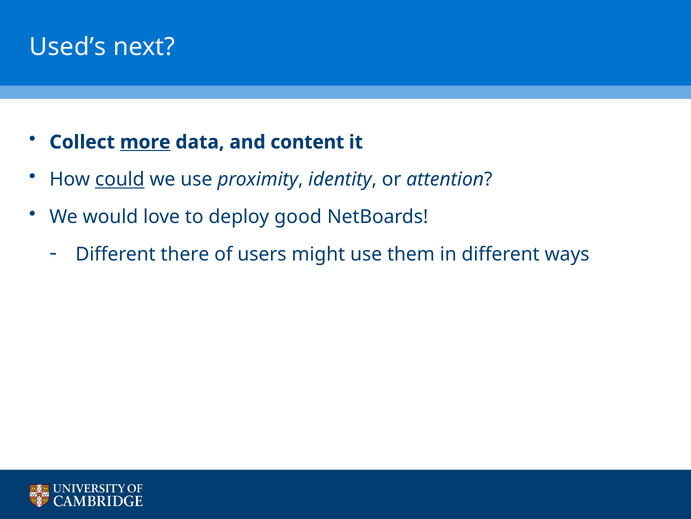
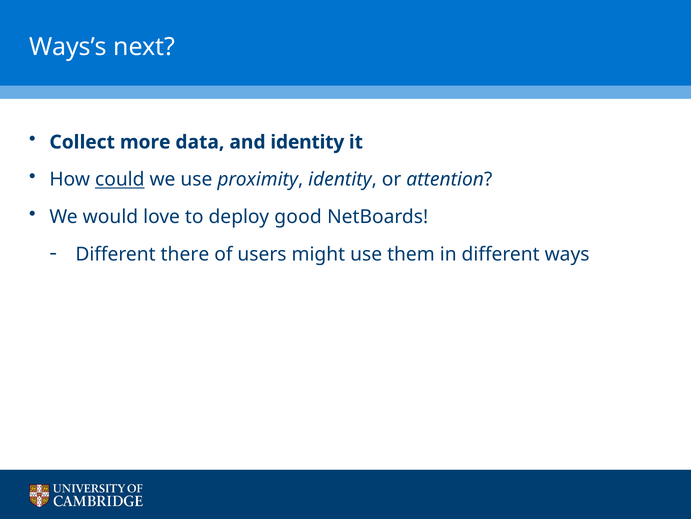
Used’s: Used’s -> Ways’s
more underline: present -> none
and content: content -> identity
